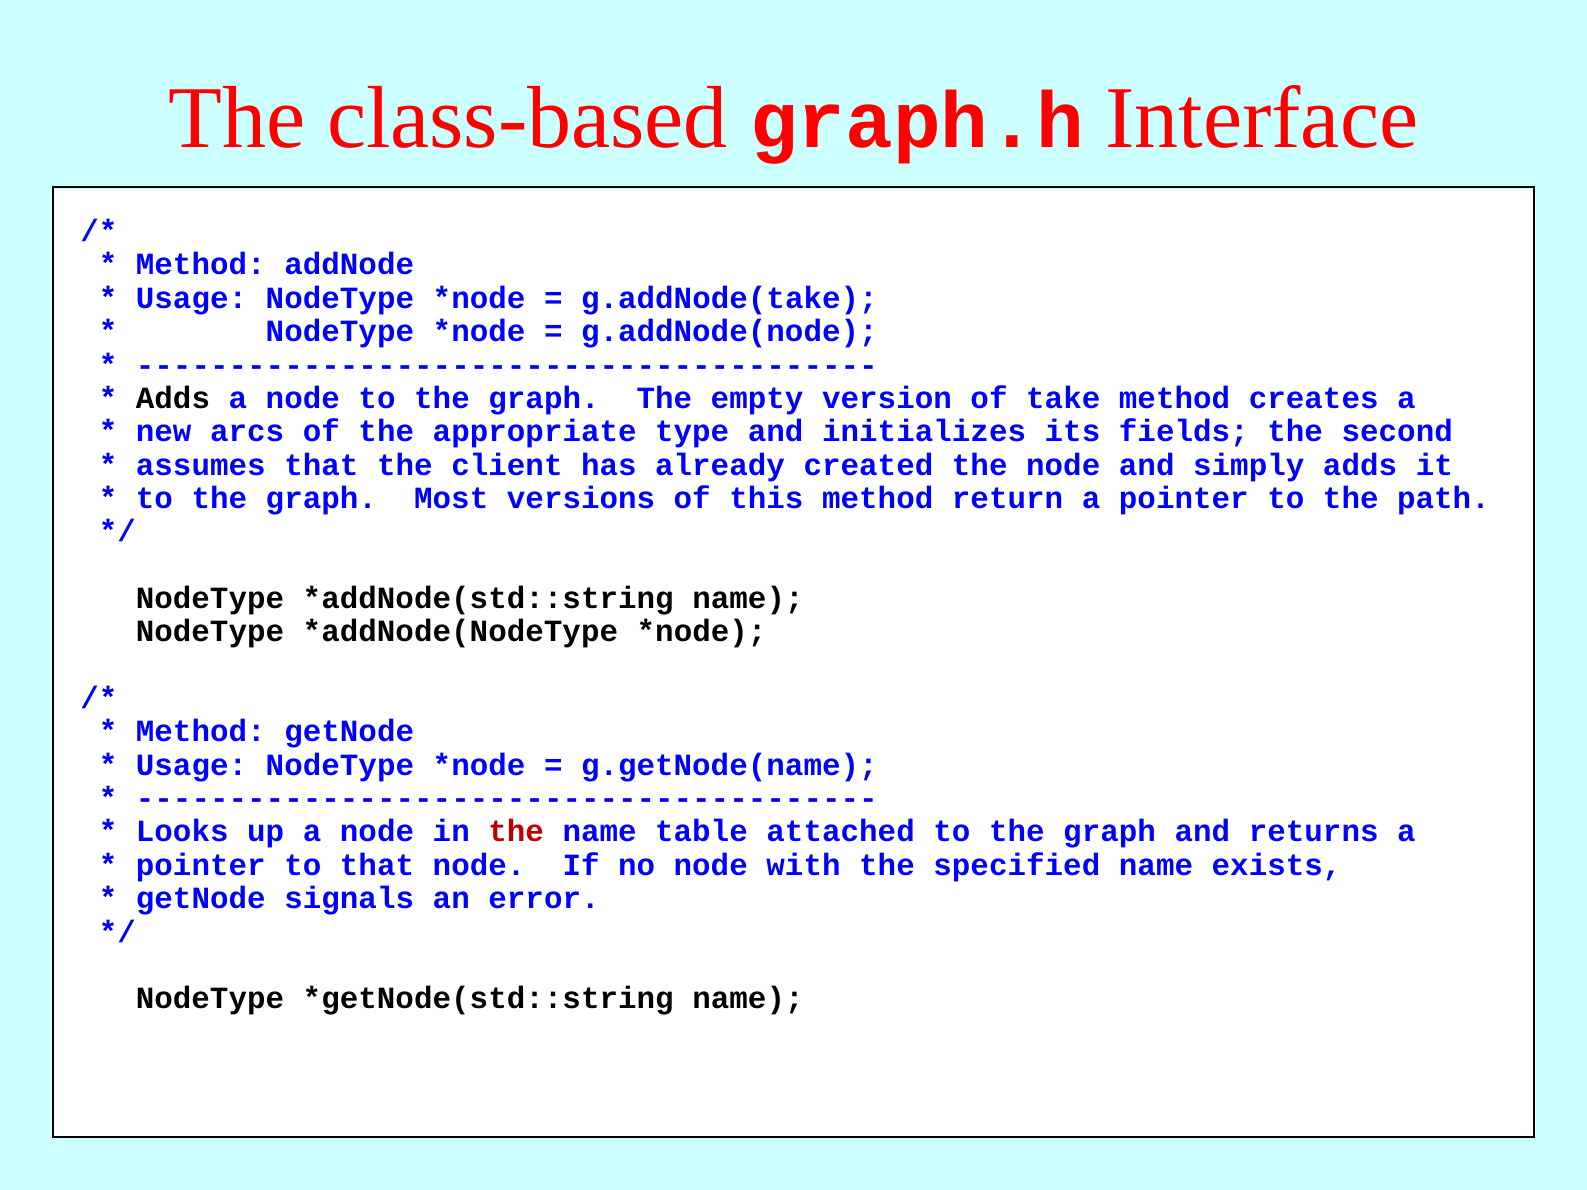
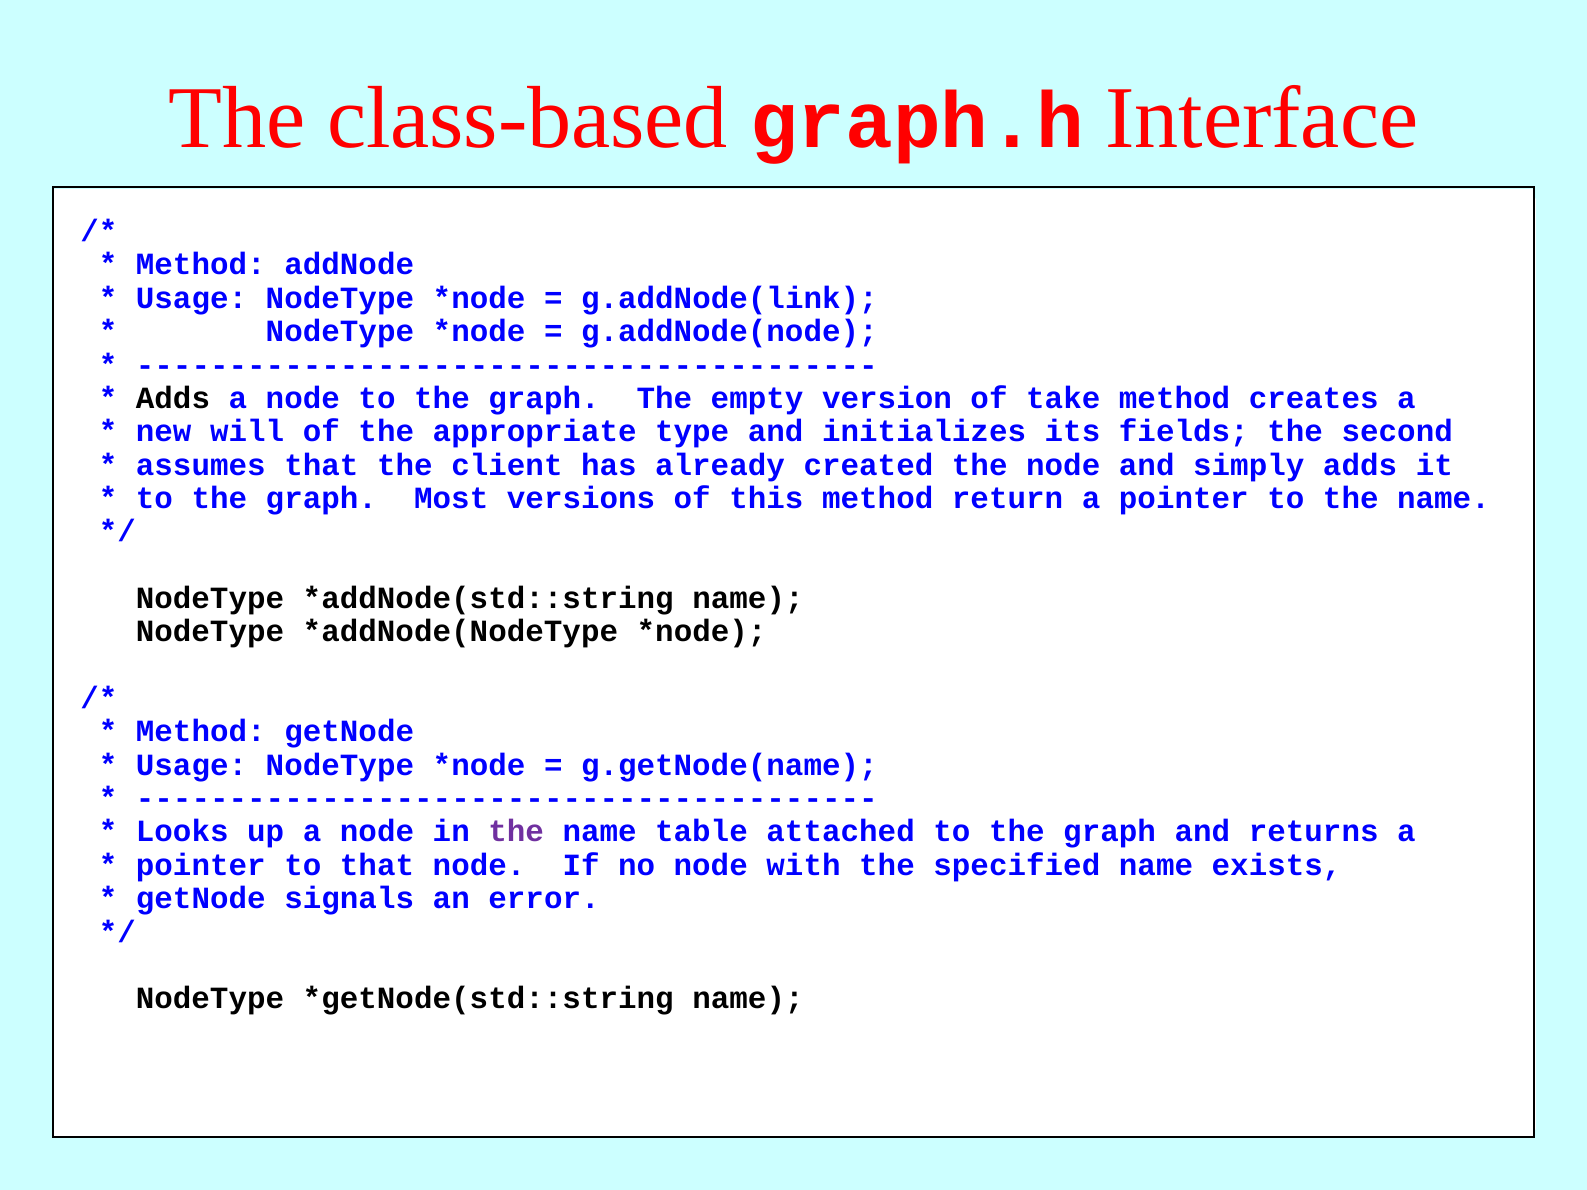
g.addNode(take: g.addNode(take -> g.addNode(link
arcs: arcs -> will
to the path: path -> name
the at (516, 832) colour: red -> purple
